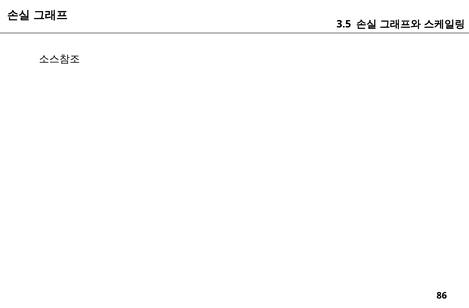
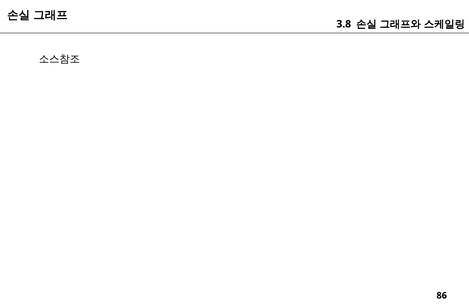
3.5: 3.5 -> 3.8
